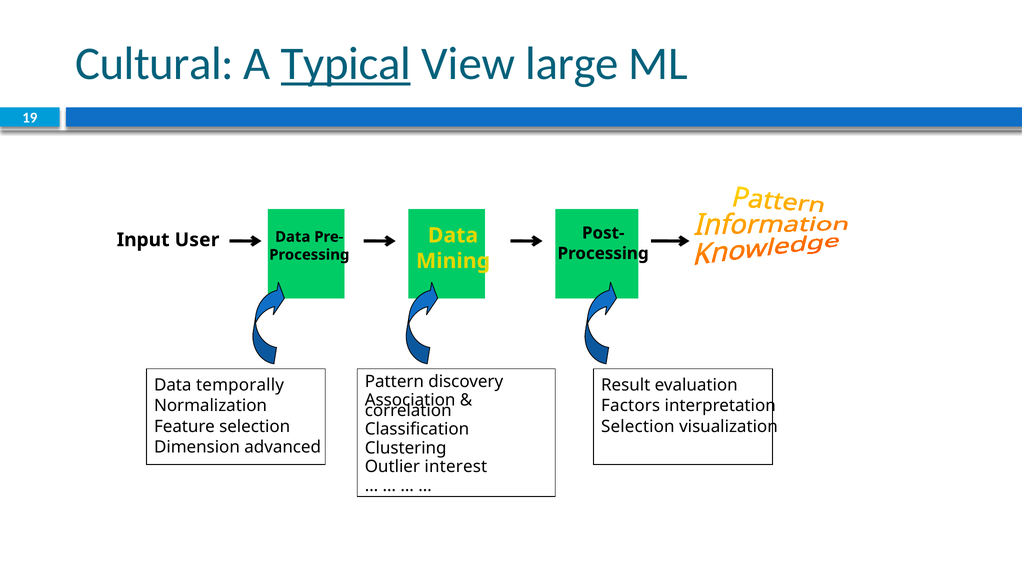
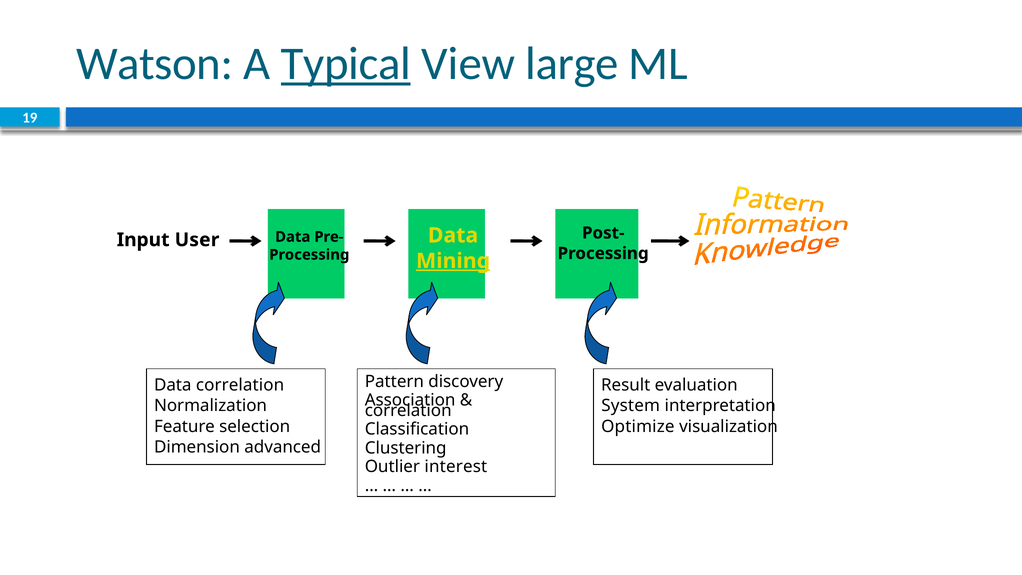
Cultural: Cultural -> Watson
Mining underline: none -> present
Data temporally: temporally -> correlation
Factors: Factors -> System
Selection at (638, 426): Selection -> Optimize
